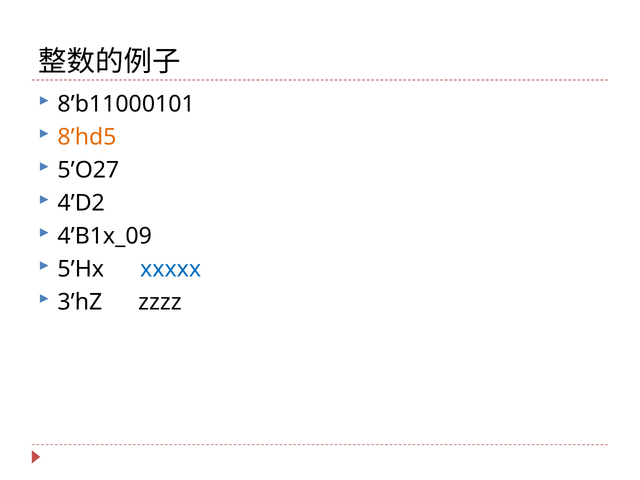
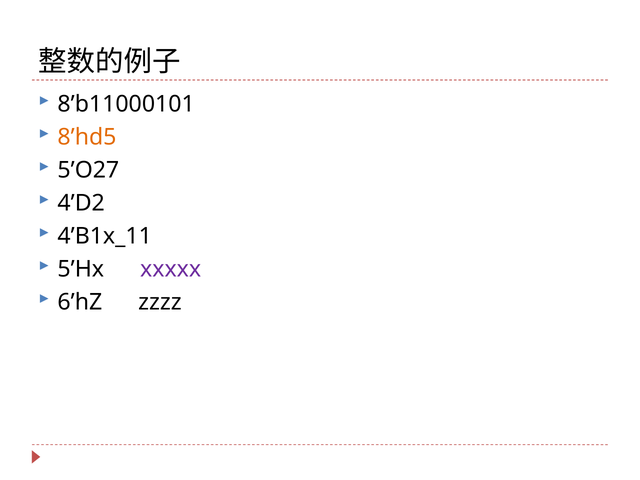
4’B1x_09: 4’B1x_09 -> 4’B1x_11
xxxxx colour: blue -> purple
3’hZ: 3’hZ -> 6’hZ
